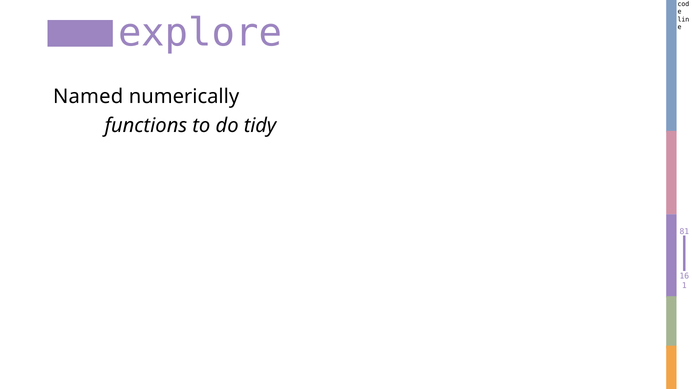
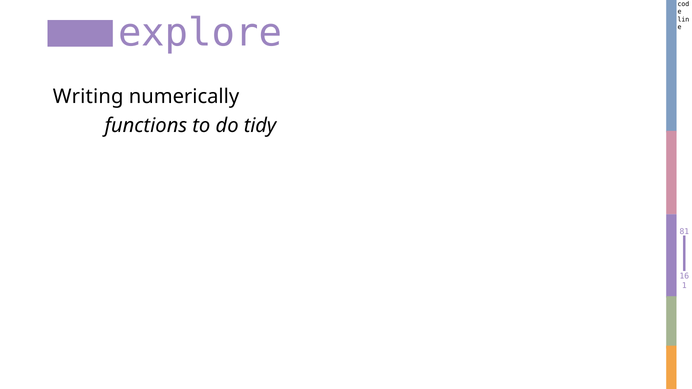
Named: Named -> Writing
